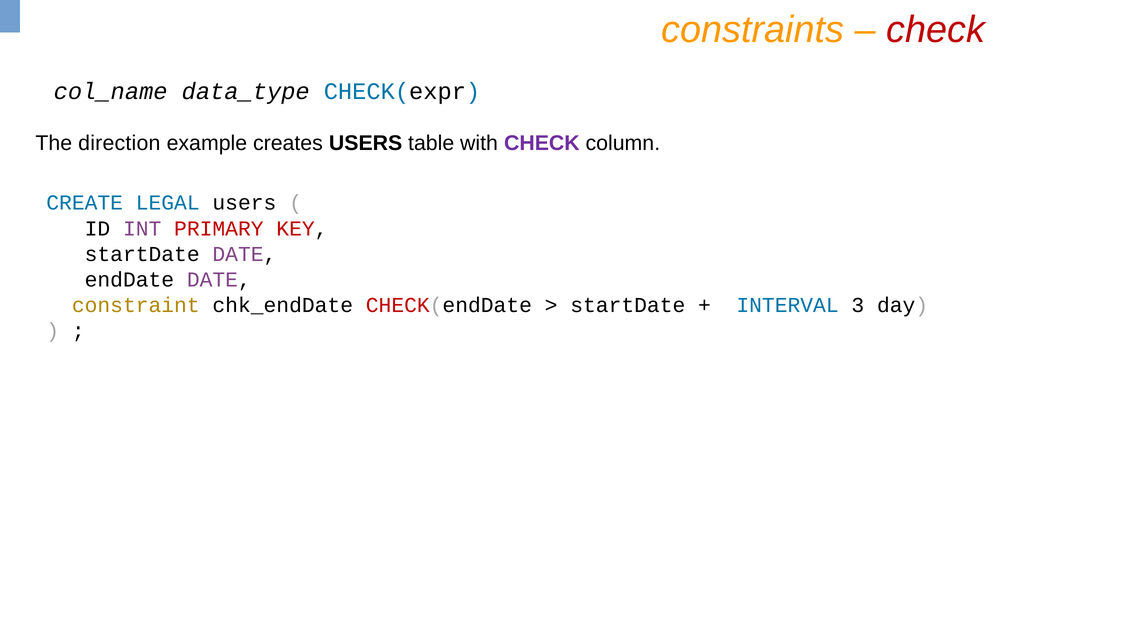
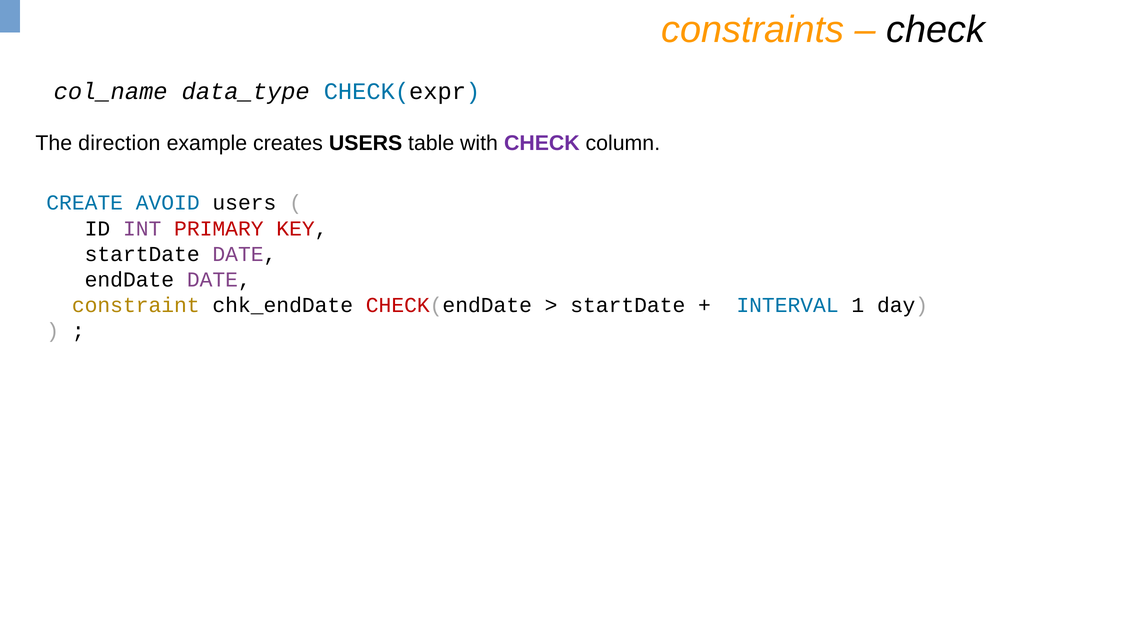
check at (936, 30) colour: red -> black
LEGAL: LEGAL -> AVOID
3: 3 -> 1
